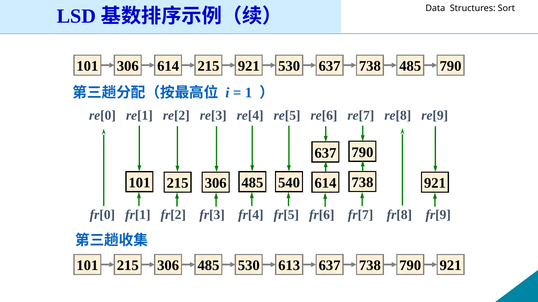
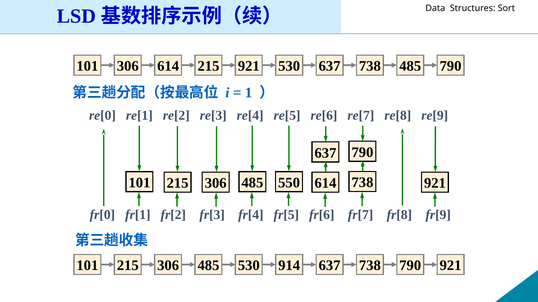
540: 540 -> 550
613: 613 -> 914
